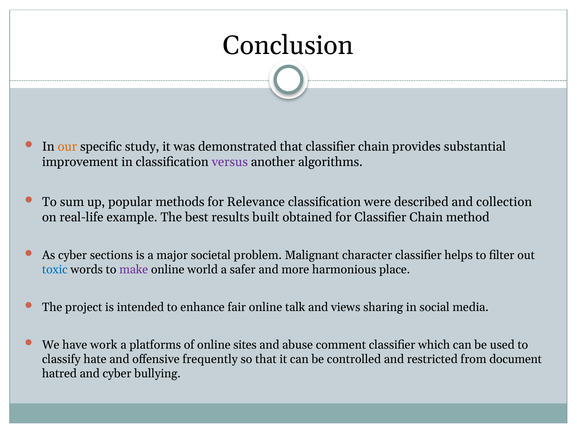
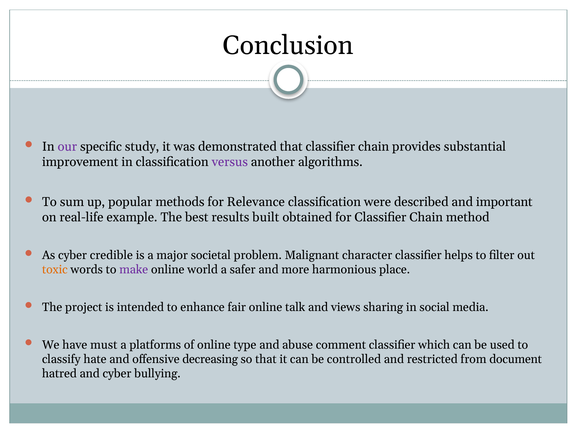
our colour: orange -> purple
collection: collection -> important
sections: sections -> credible
toxic colour: blue -> orange
work: work -> must
sites: sites -> type
frequently: frequently -> decreasing
